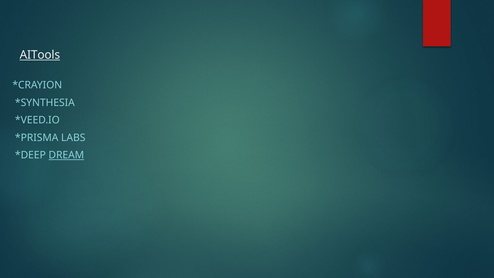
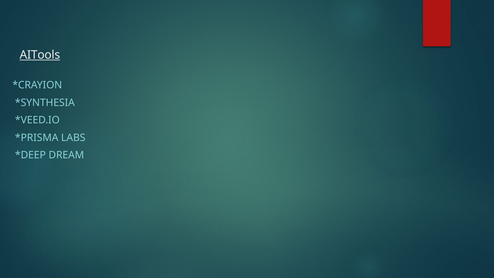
DREAM underline: present -> none
